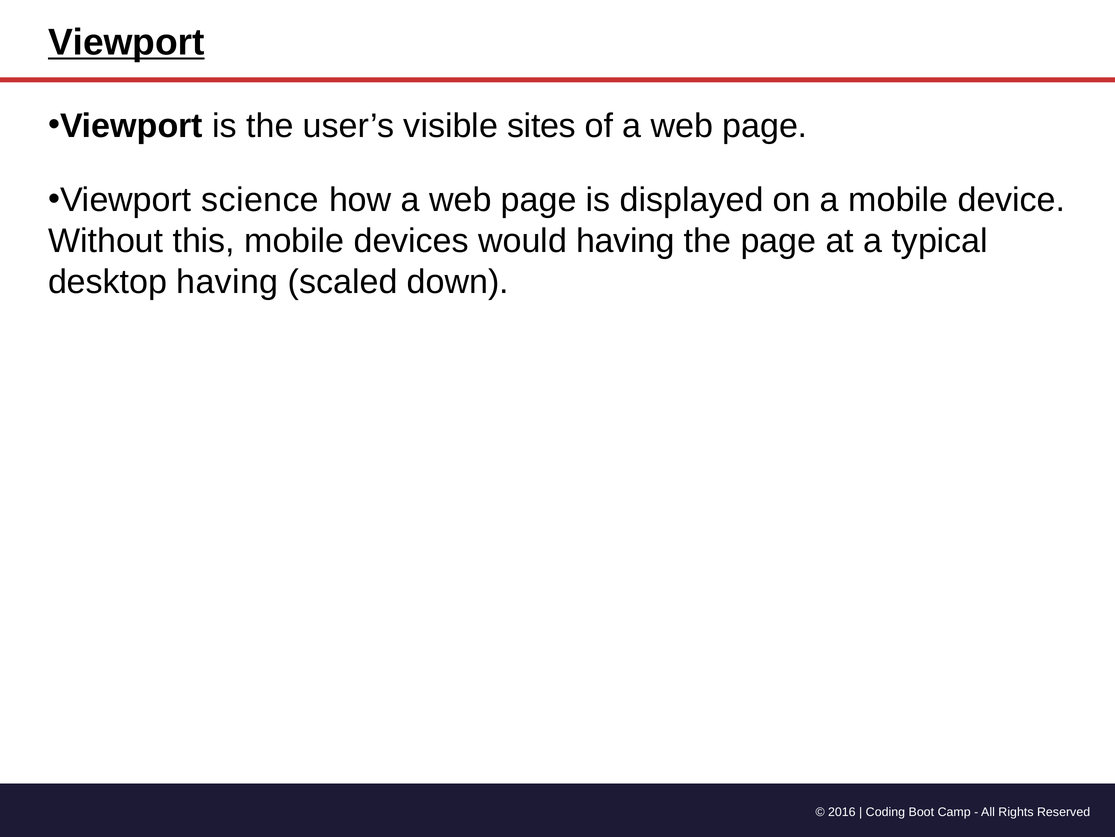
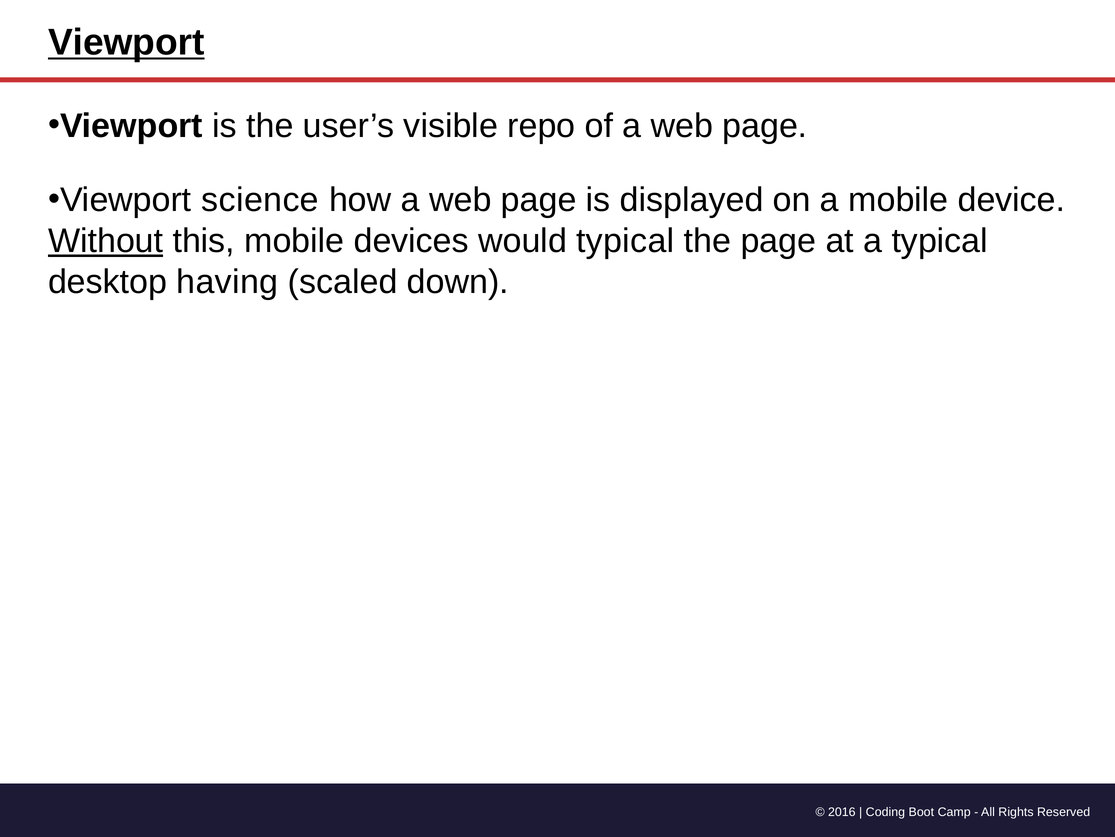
sites: sites -> repo
Without underline: none -> present
would having: having -> typical
